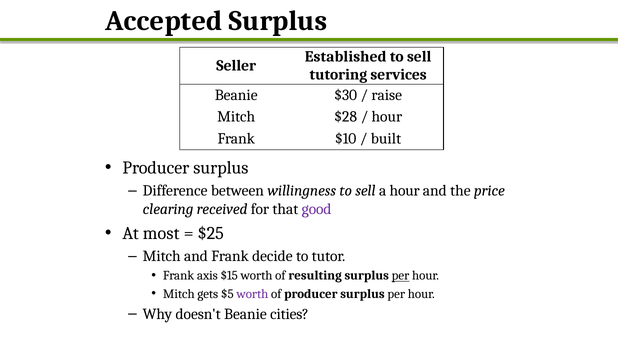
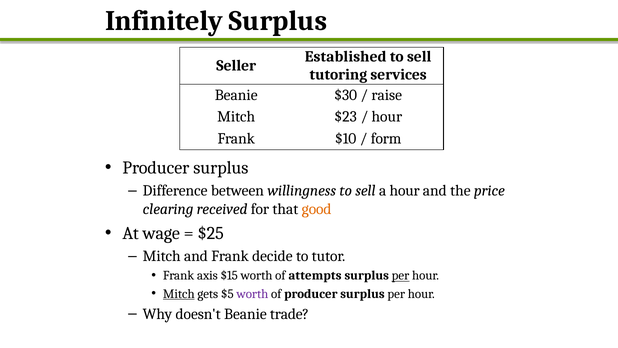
Accepted: Accepted -> Infinitely
$28: $28 -> $23
built: built -> form
good colour: purple -> orange
most: most -> wage
resulting: resulting -> attempts
Mitch at (179, 293) underline: none -> present
cities: cities -> trade
